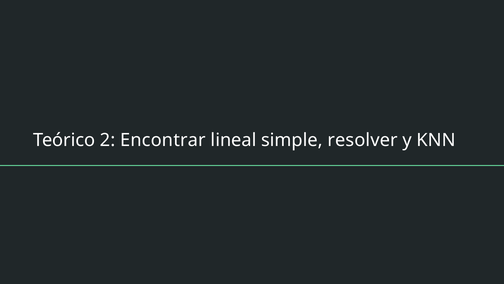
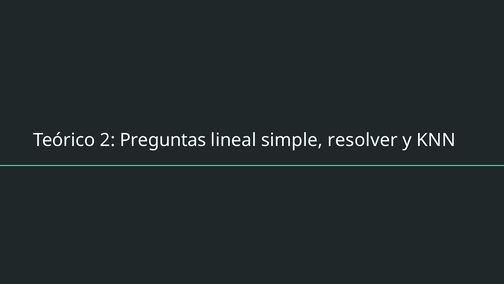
Encontrar: Encontrar -> Preguntas
